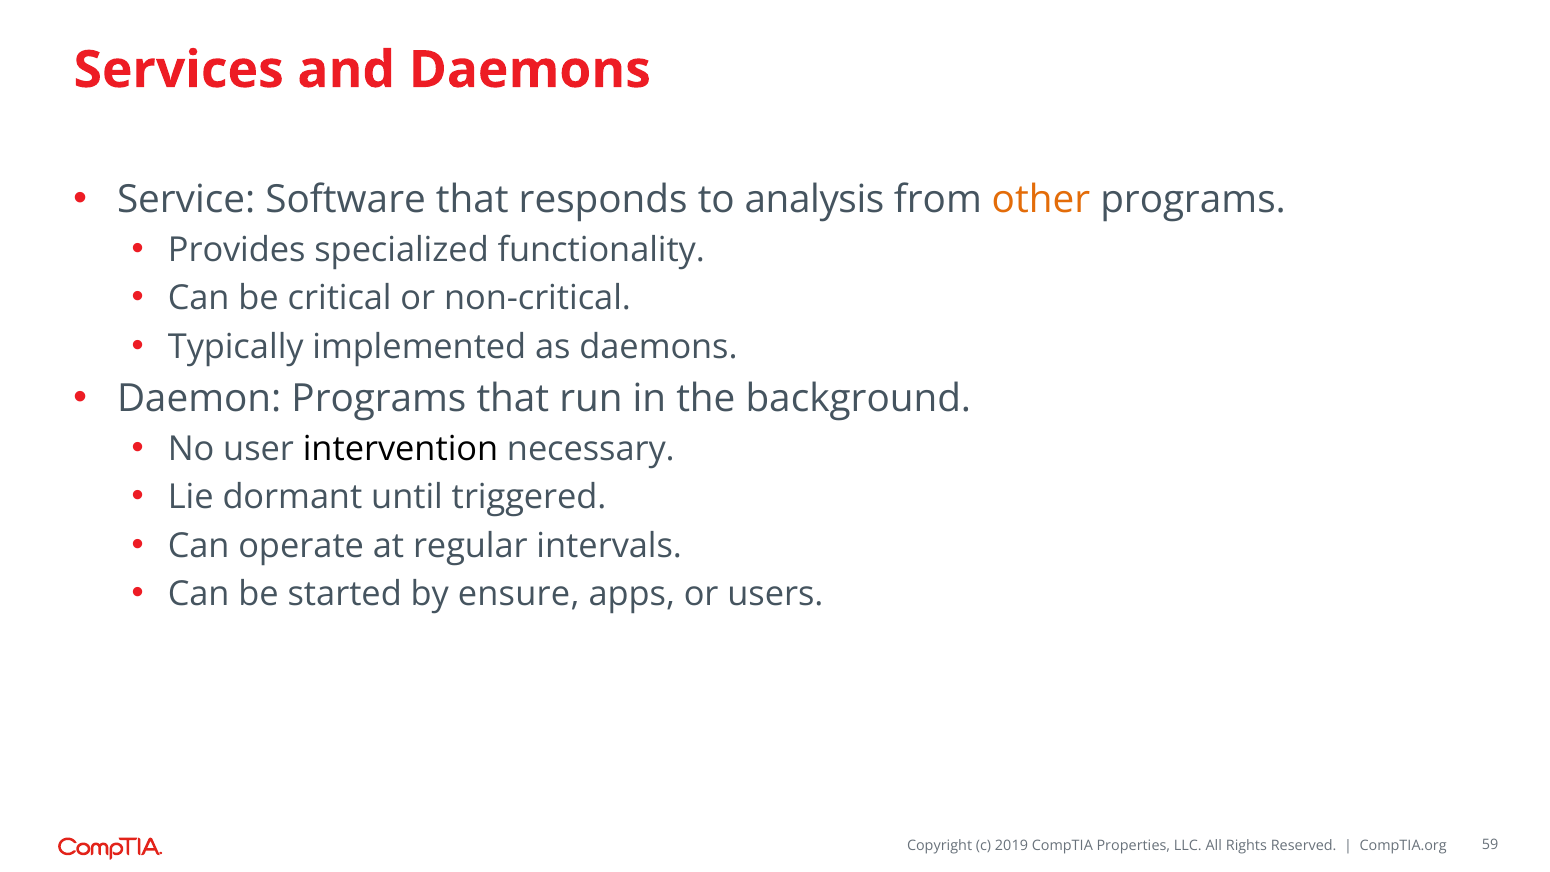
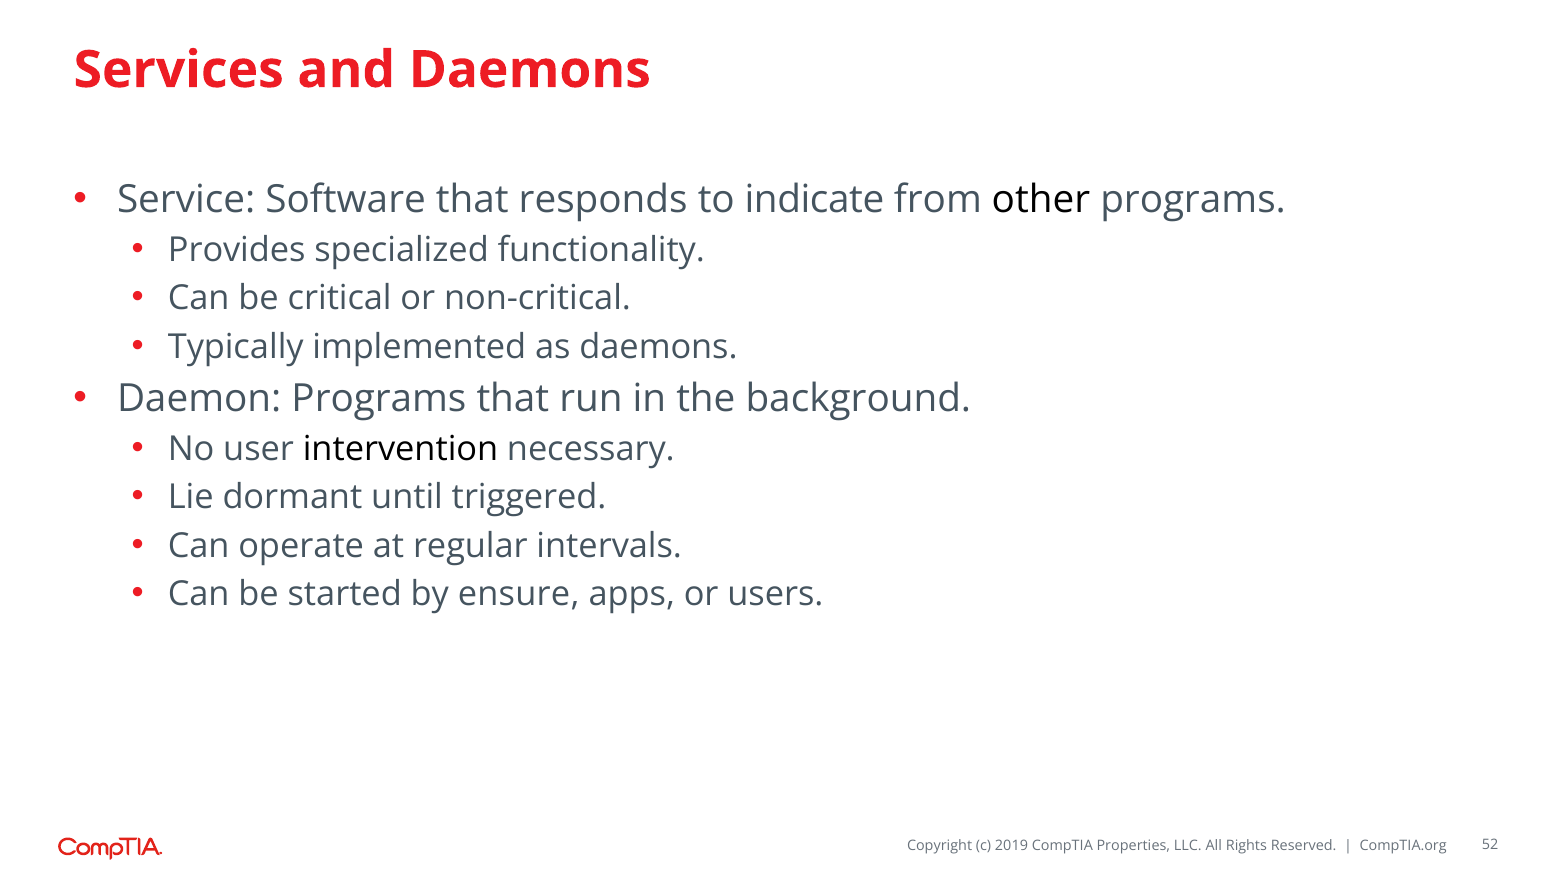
analysis: analysis -> indicate
other colour: orange -> black
59: 59 -> 52
